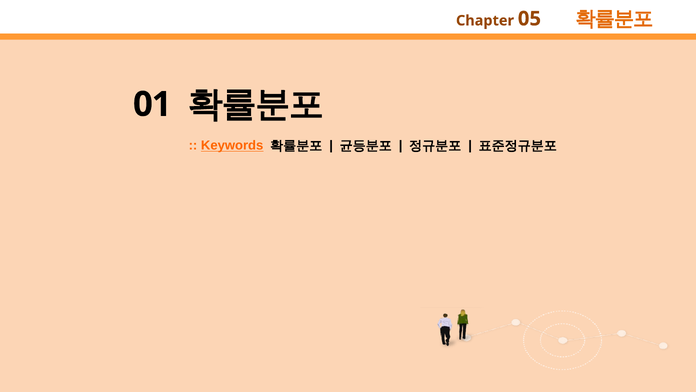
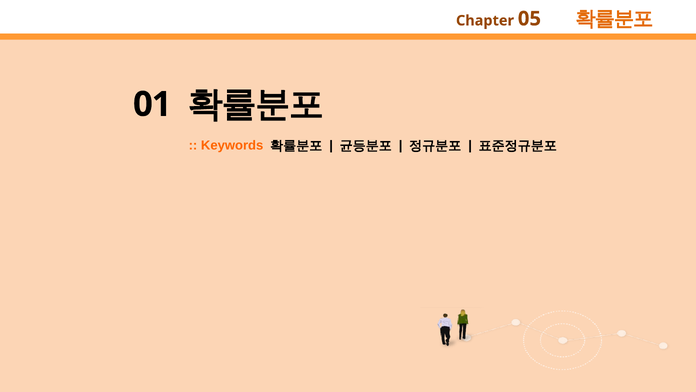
Keywords underline: present -> none
